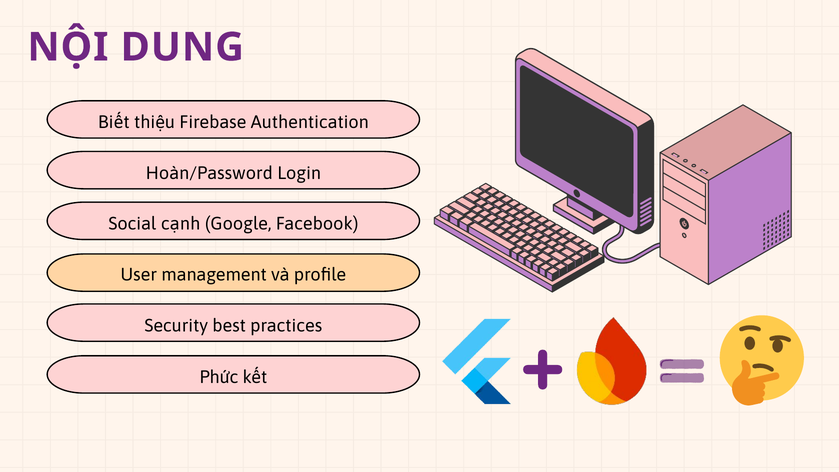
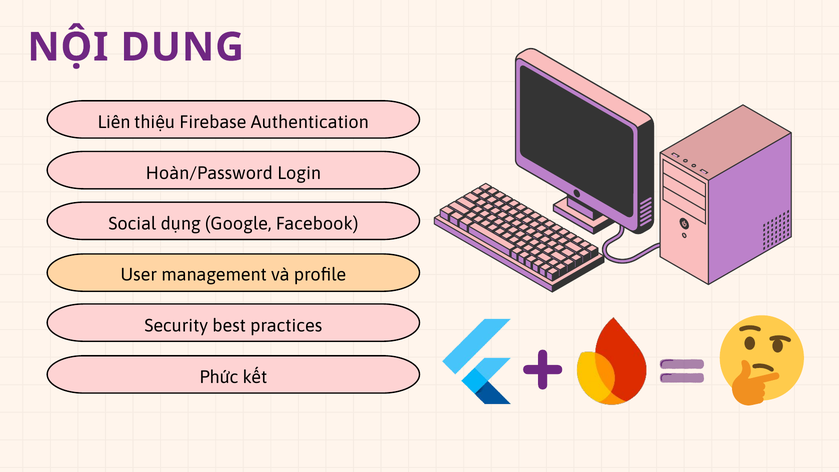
Biết: Biết -> Liên
cạnh: cạnh -> dụng
